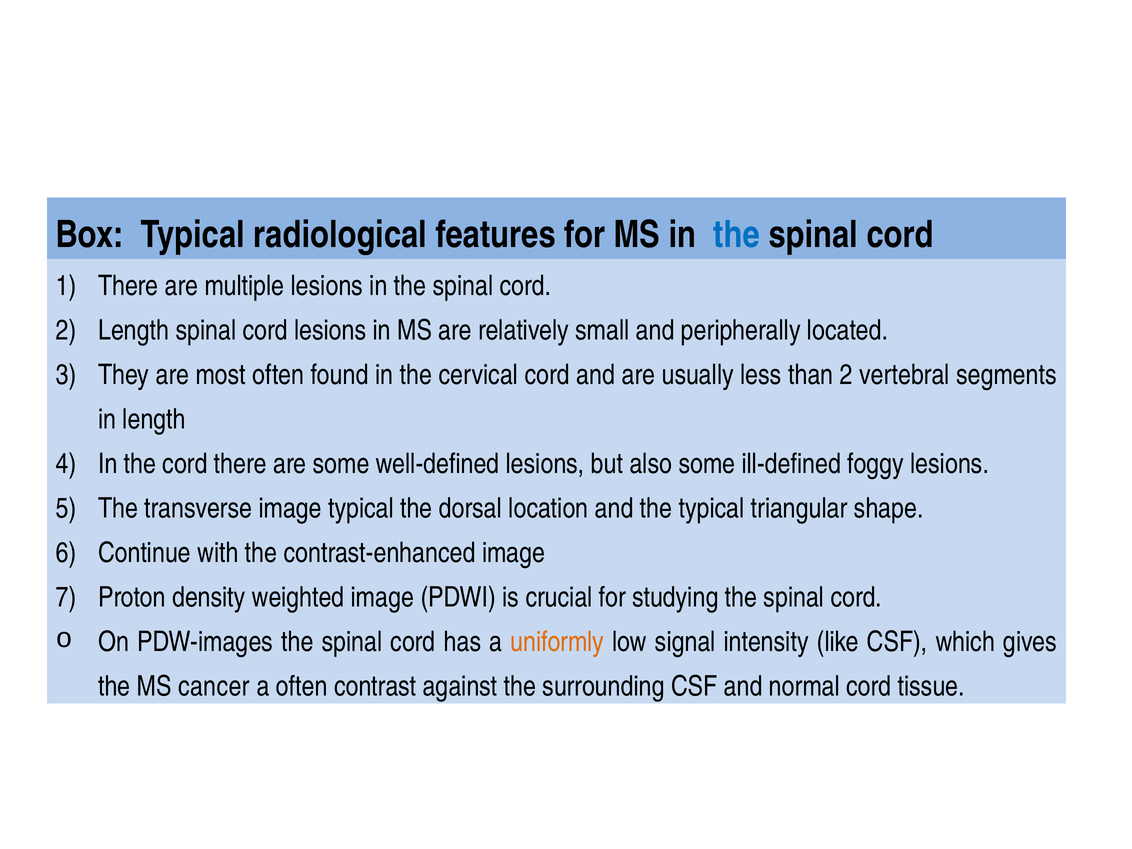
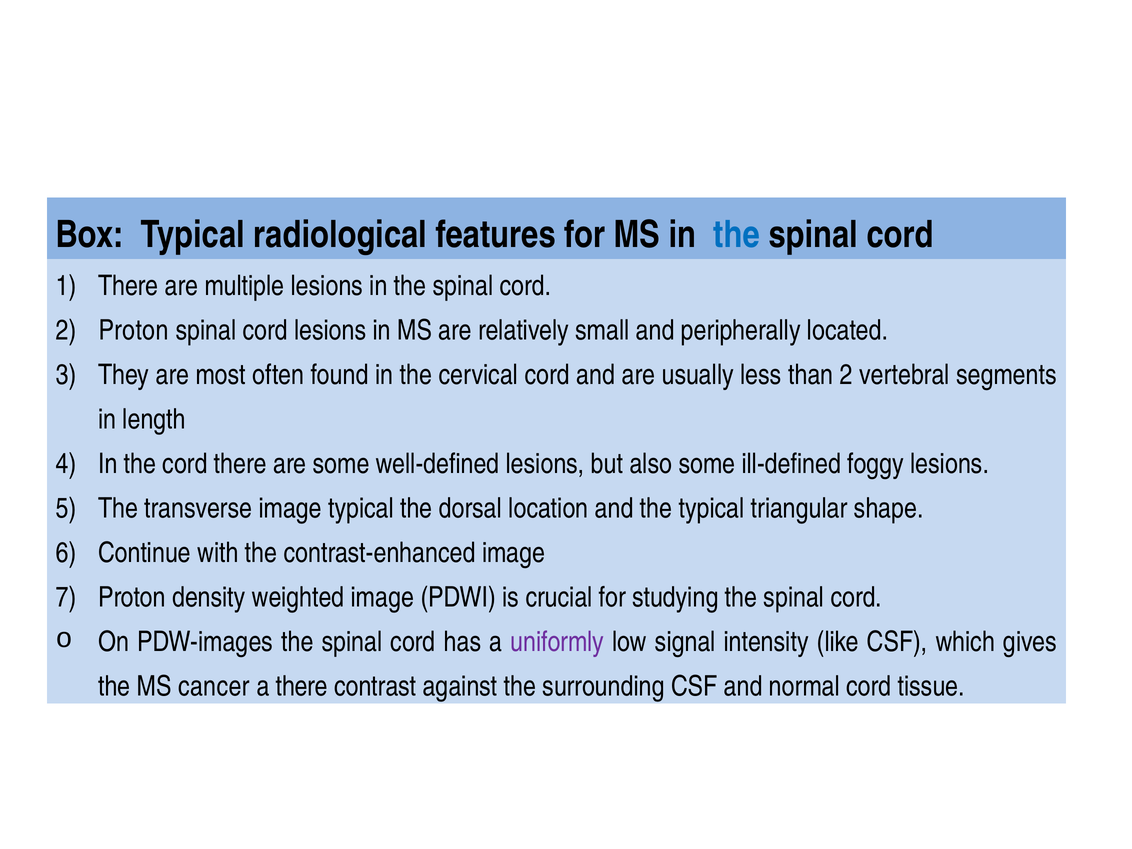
2 Length: Length -> Proton
uniformly colour: orange -> purple
a often: often -> there
